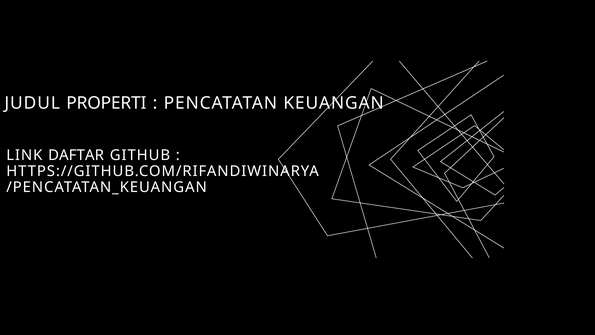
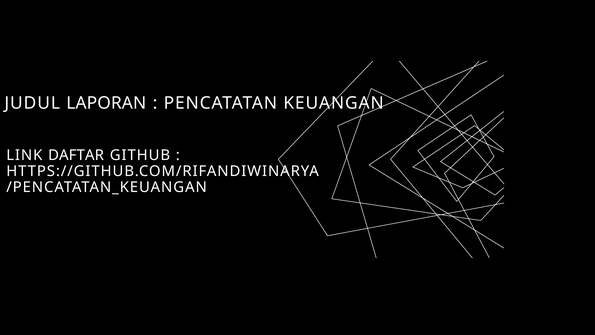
PROPERTI: PROPERTI -> LAPORAN
